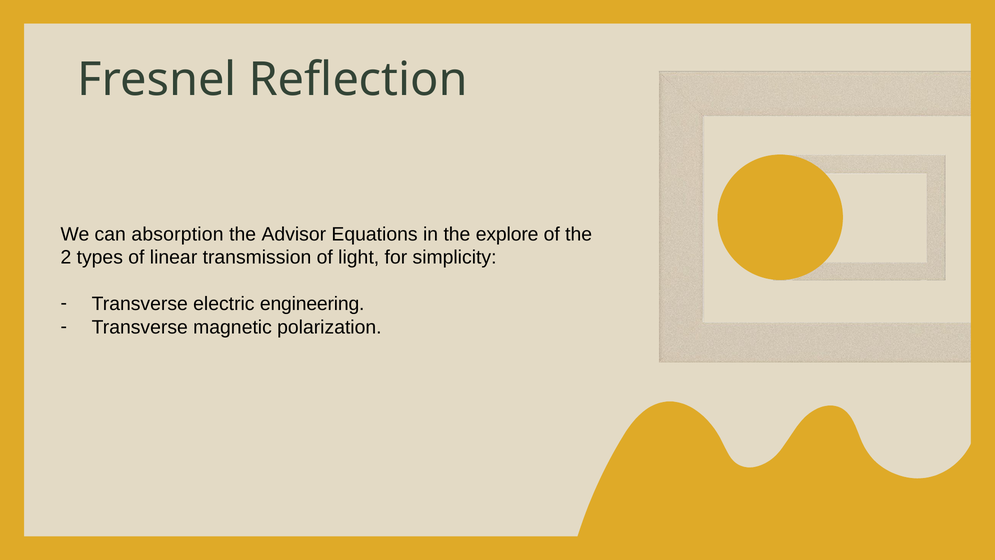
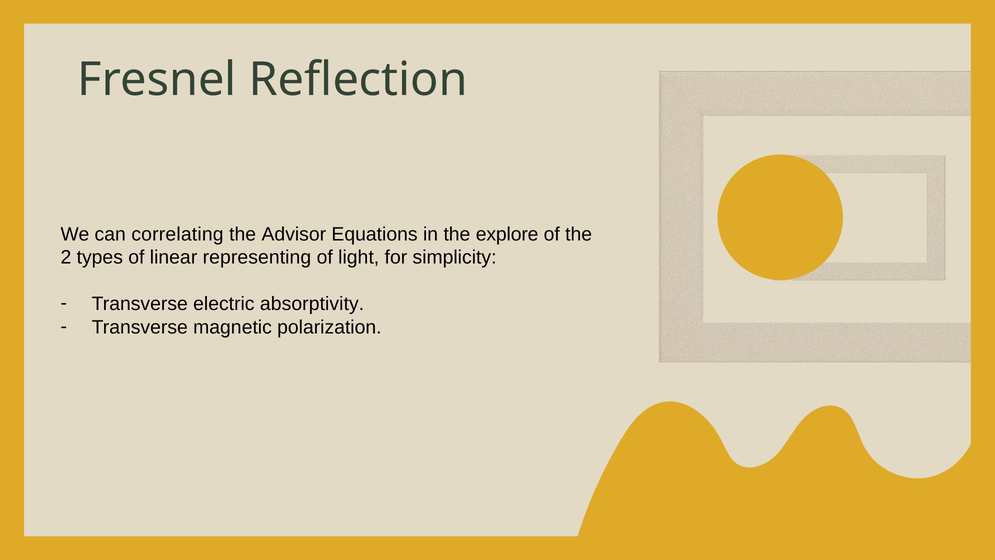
absorption: absorption -> correlating
transmission: transmission -> representing
engineering: engineering -> absorptivity
